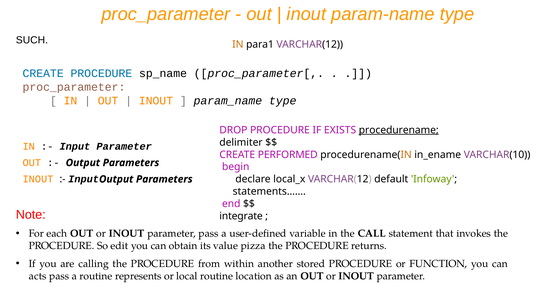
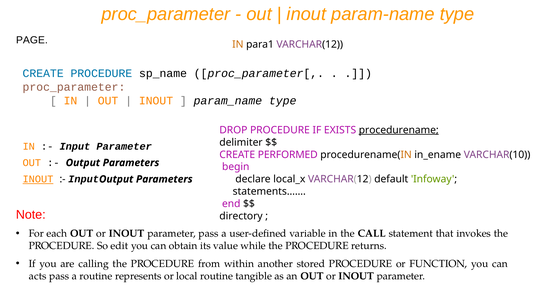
SUCH: SUCH -> PAGE
INOUT at (38, 179) underline: none -> present
integrate: integrate -> directory
pizza: pizza -> while
location: location -> tangible
